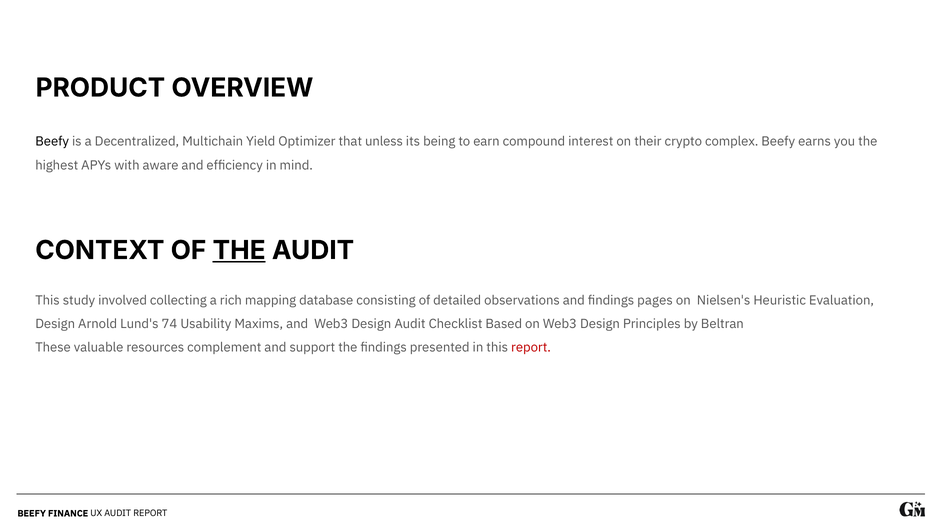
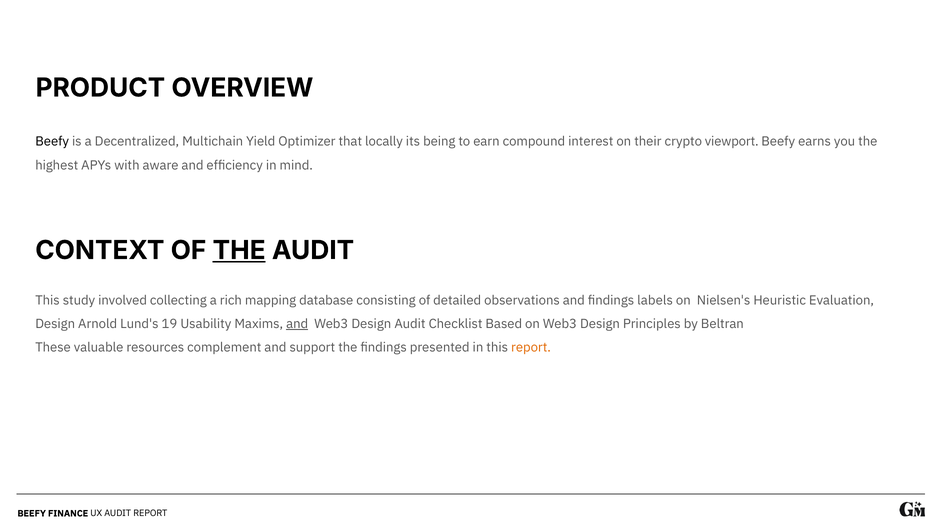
unless: unless -> locally
complex: complex -> viewport
pages: pages -> labels
74: 74 -> 19
and at (297, 324) underline: none -> present
report at (531, 348) colour: red -> orange
